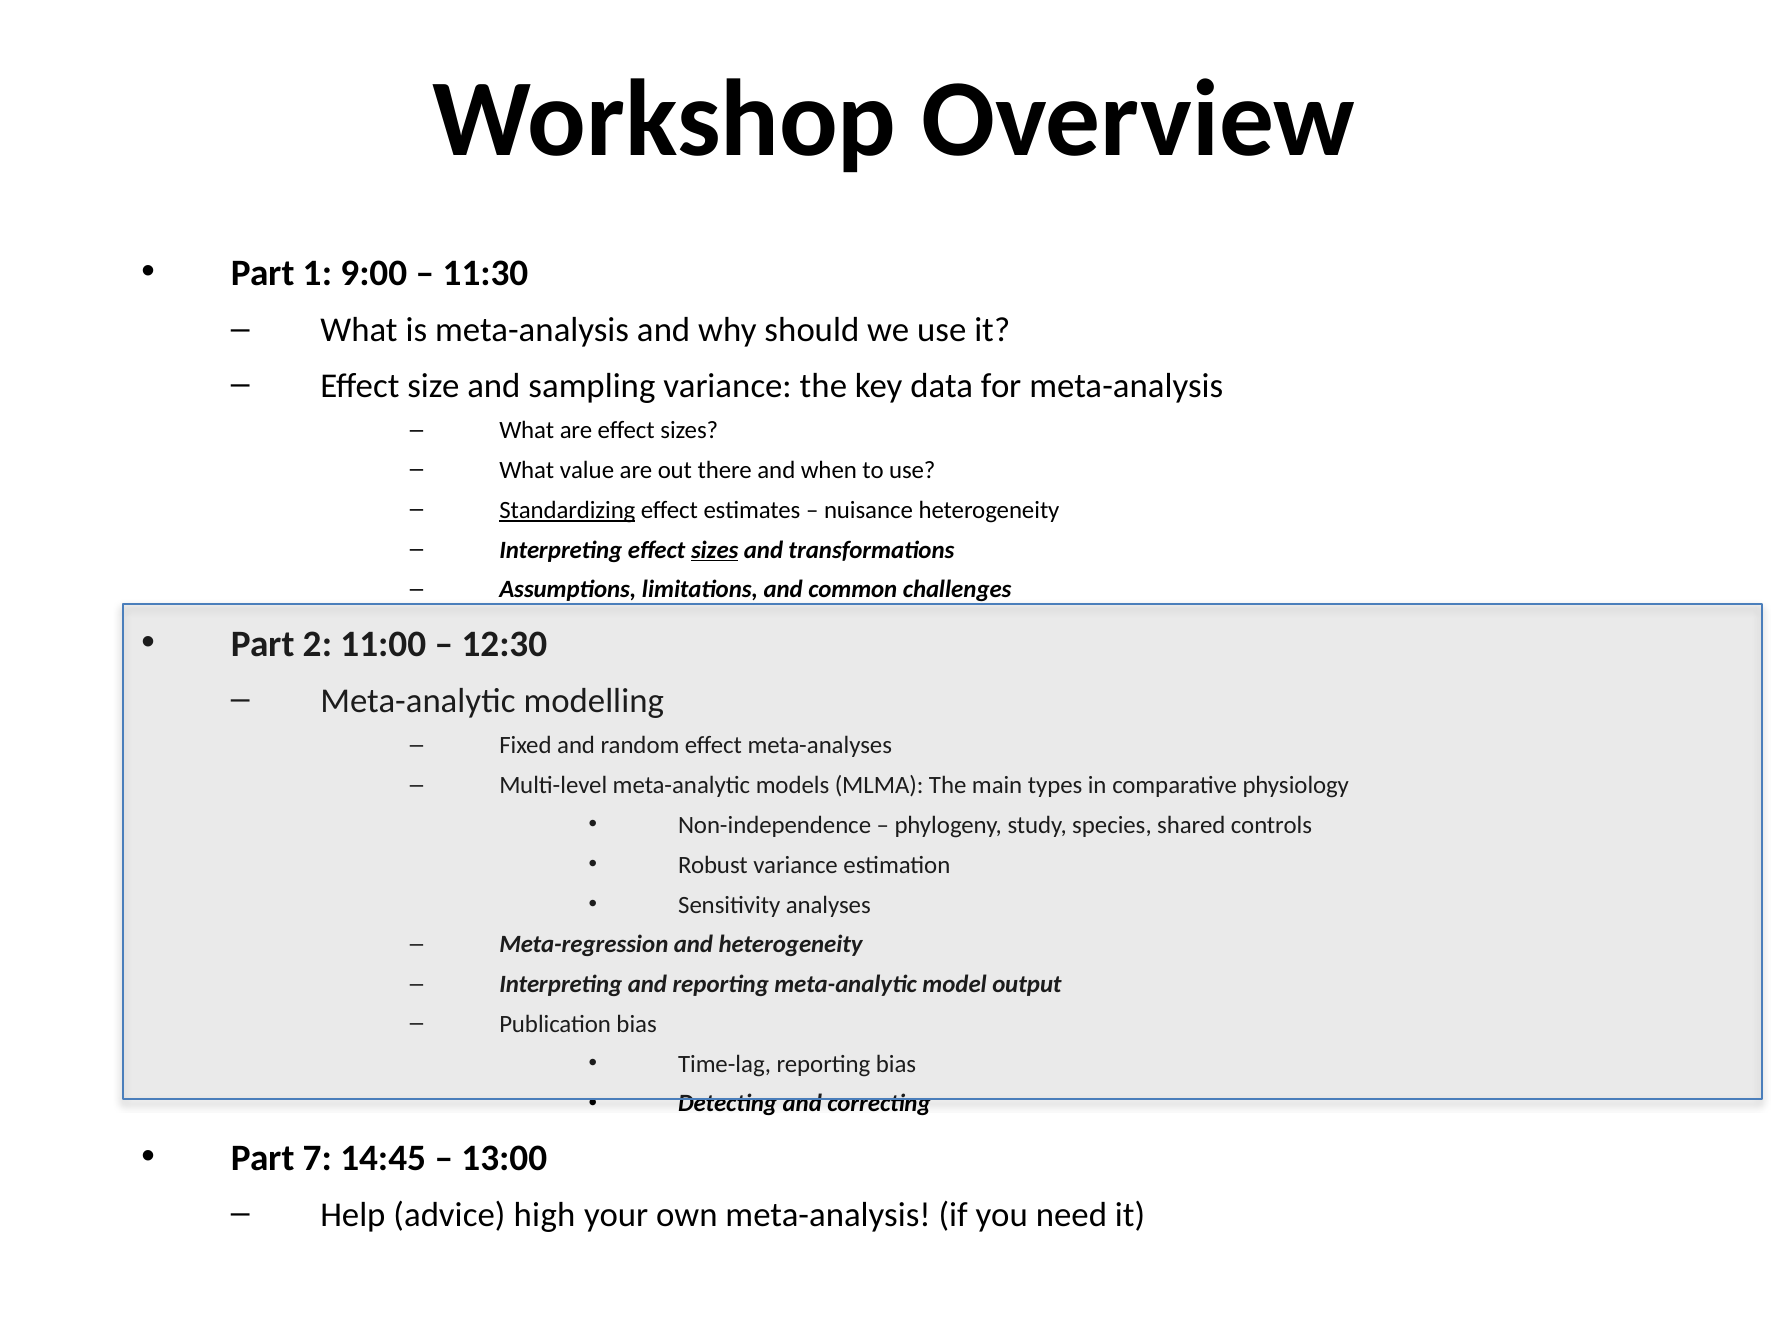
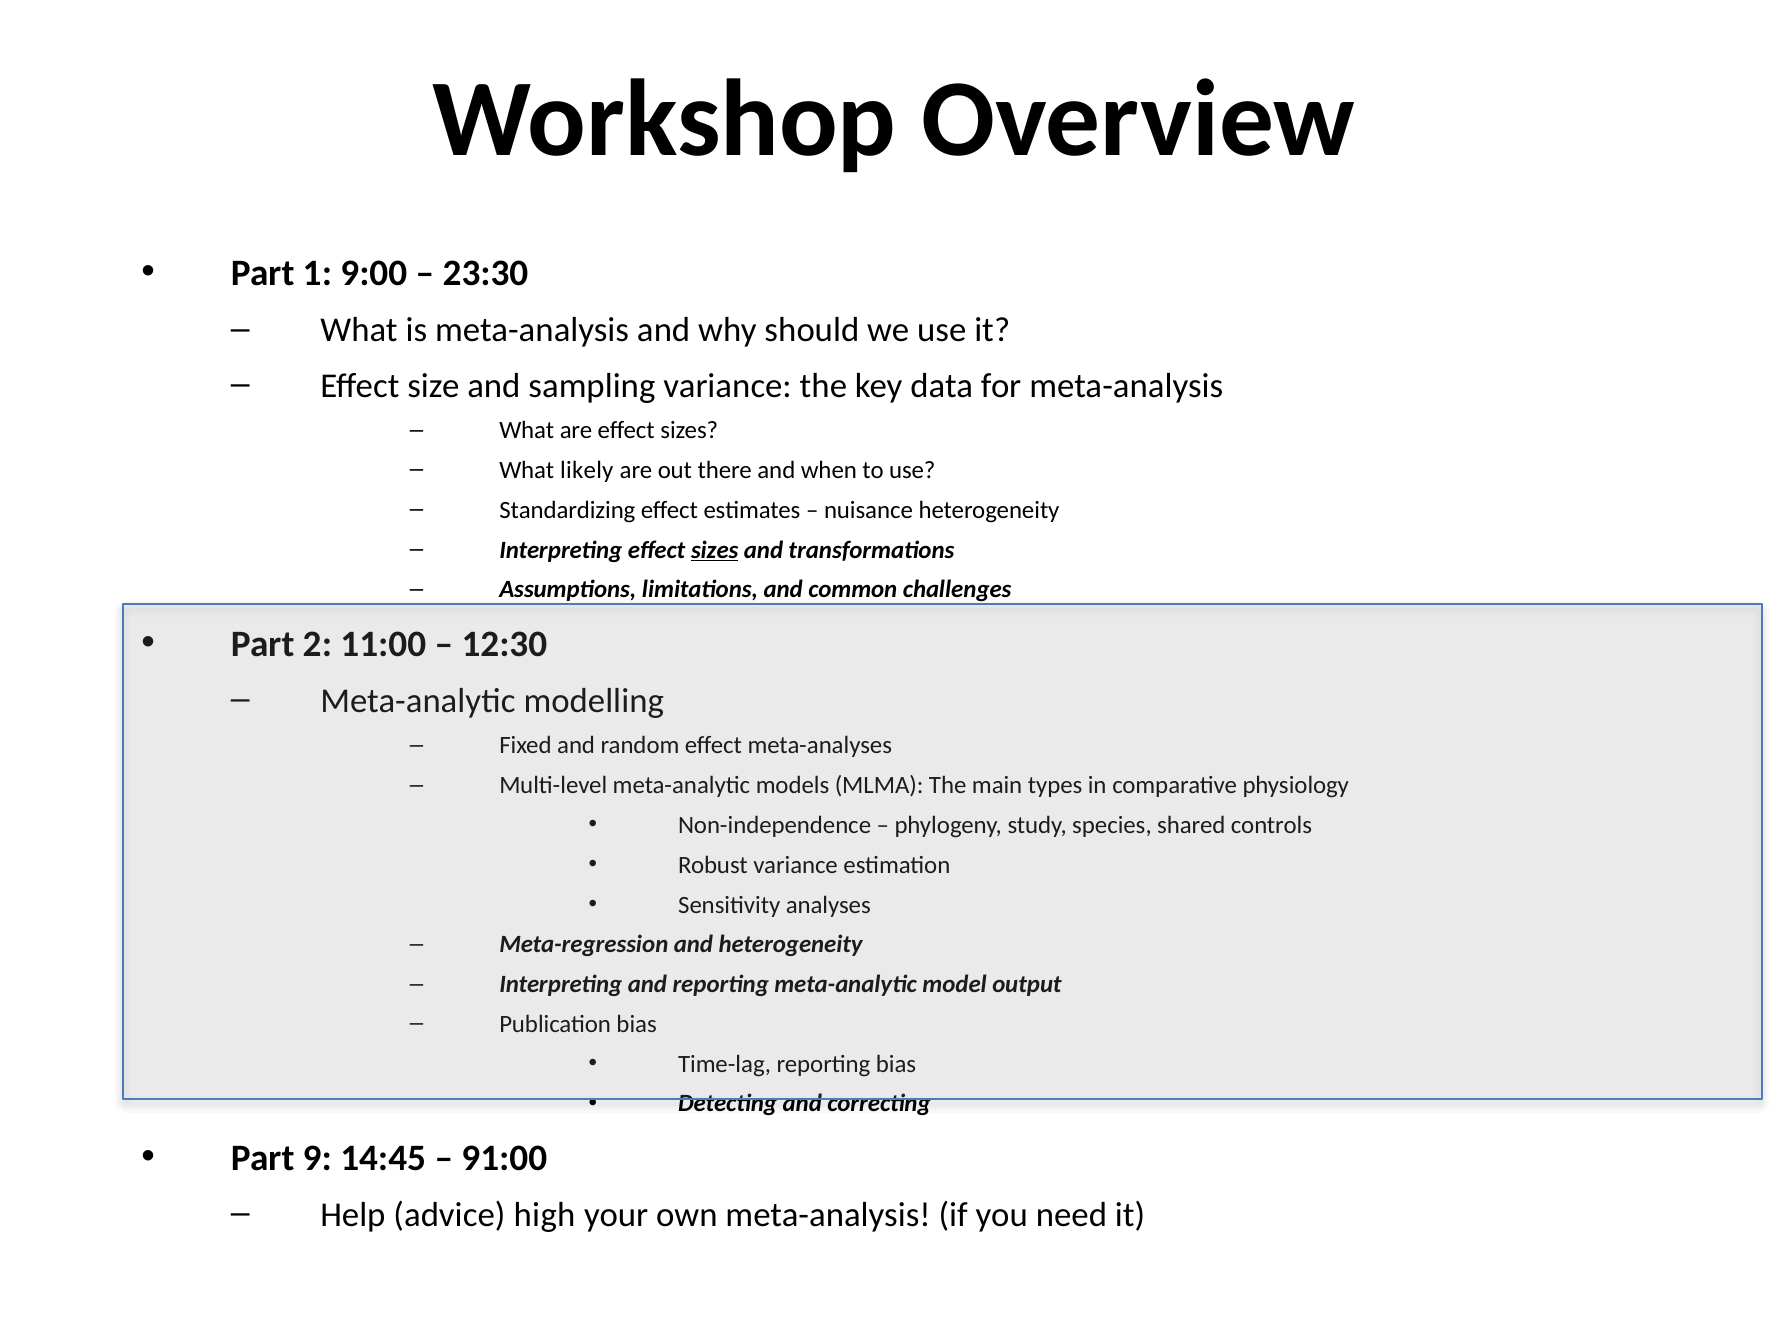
11:30: 11:30 -> 23:30
value: value -> likely
Standardizing underline: present -> none
7: 7 -> 9
13:00: 13:00 -> 91:00
